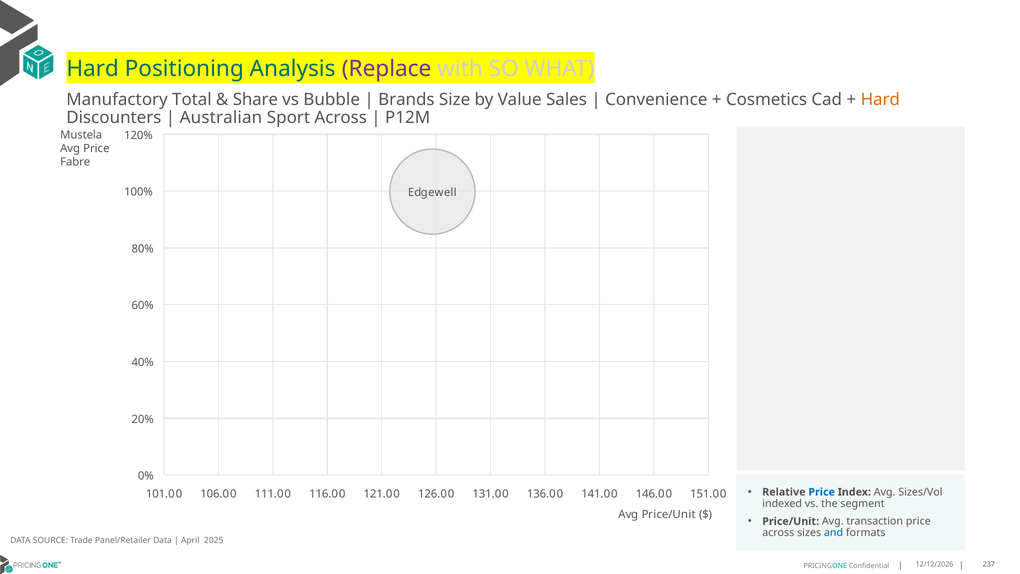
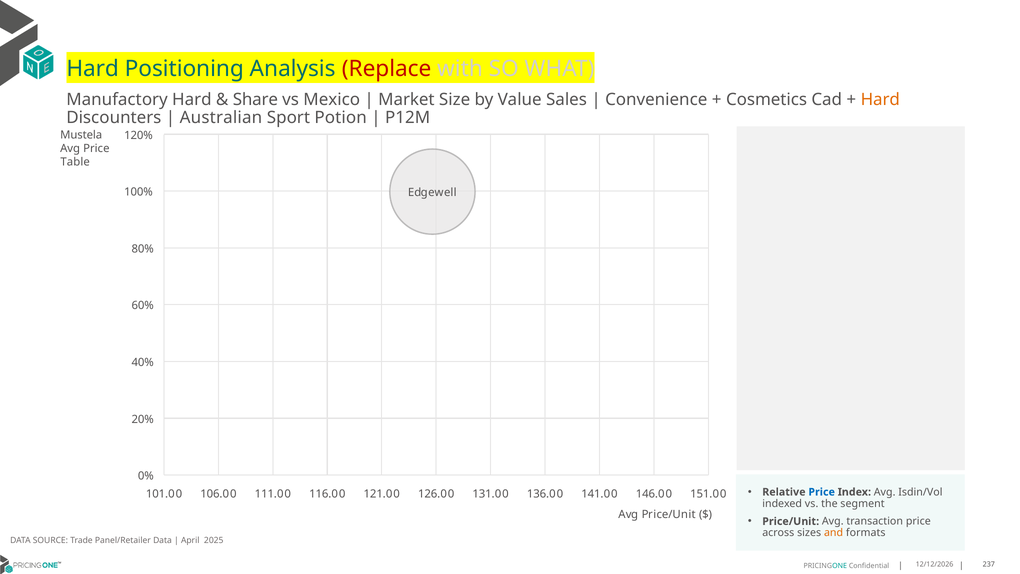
Replace colour: purple -> red
Manufactory Total: Total -> Hard
Bubble: Bubble -> Mexico
Brands: Brands -> Market
Sport Across: Across -> Potion
Fabre: Fabre -> Table
Sizes/Vol: Sizes/Vol -> Isdin/Vol
and colour: blue -> orange
